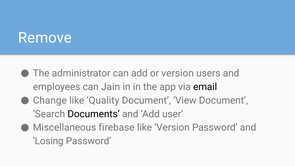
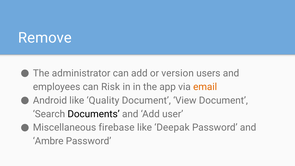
Jain: Jain -> Risk
email colour: black -> orange
Change: Change -> Android
like Version: Version -> Deepak
Losing: Losing -> Ambre
